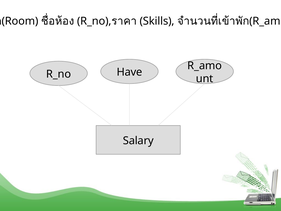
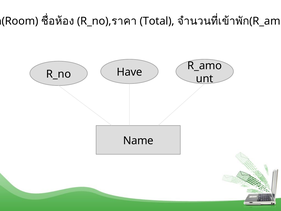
Skills: Skills -> Total
Salary: Salary -> Name
